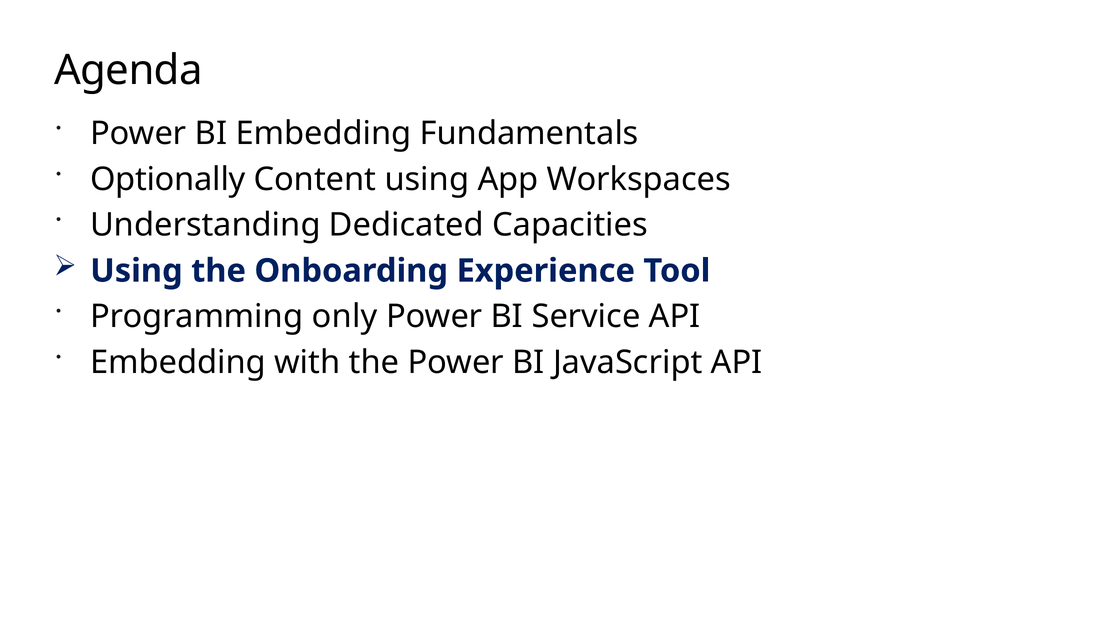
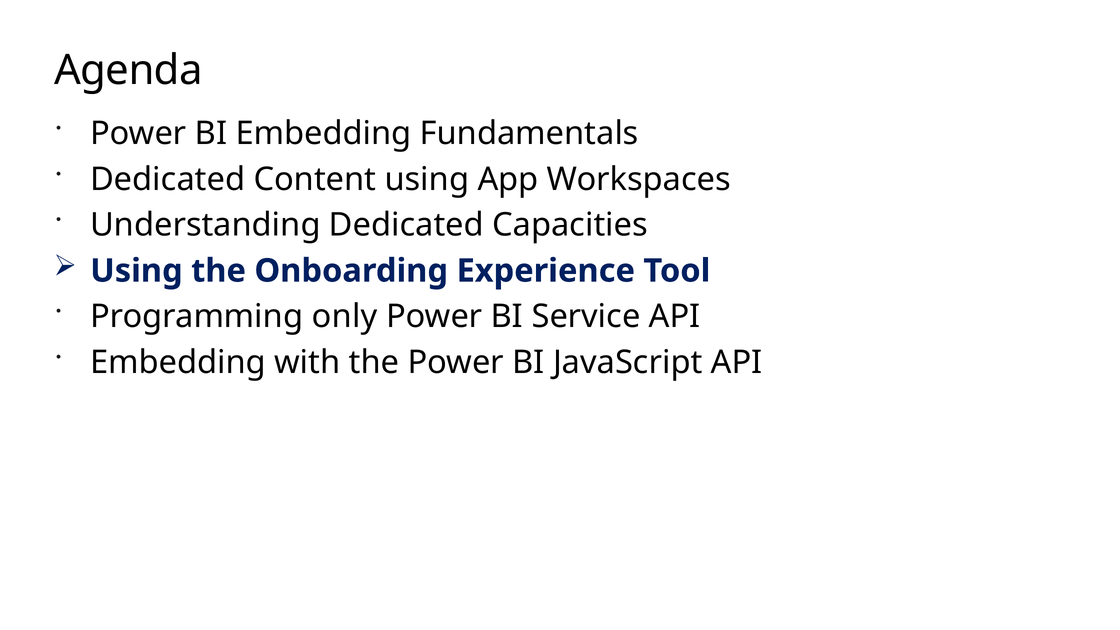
Optionally at (168, 179): Optionally -> Dedicated
